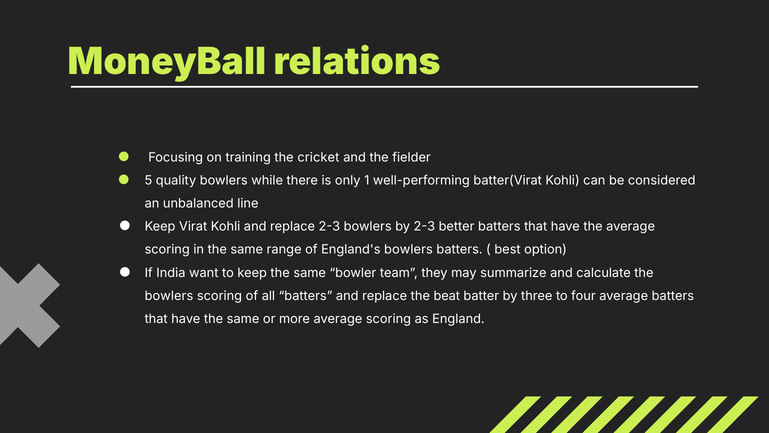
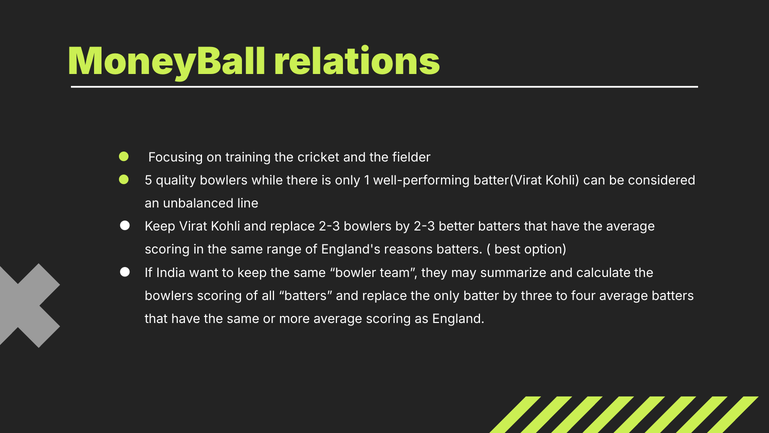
England's bowlers: bowlers -> reasons
the beat: beat -> only
